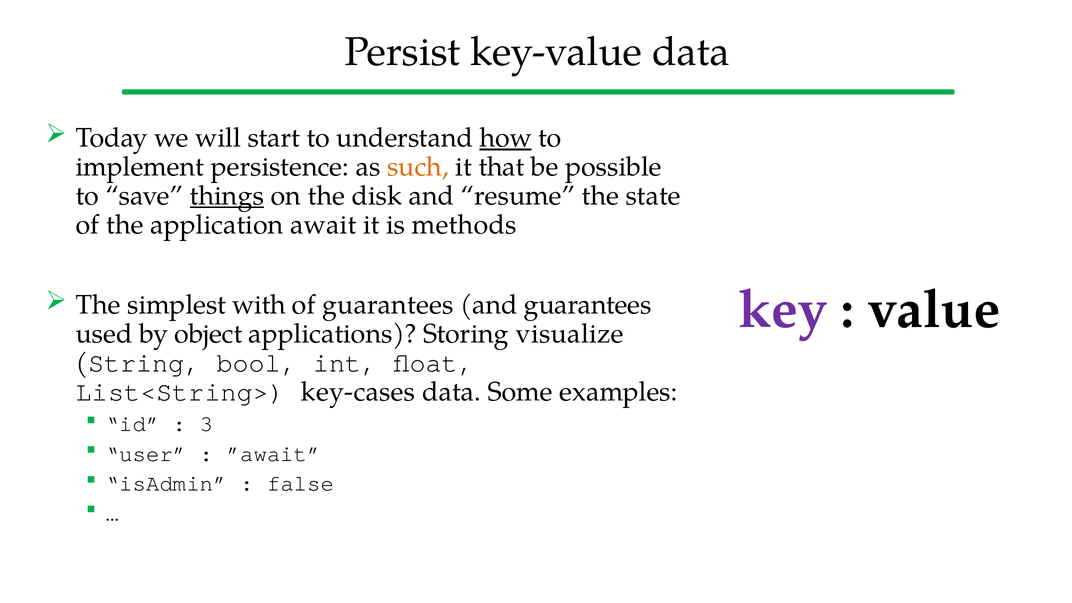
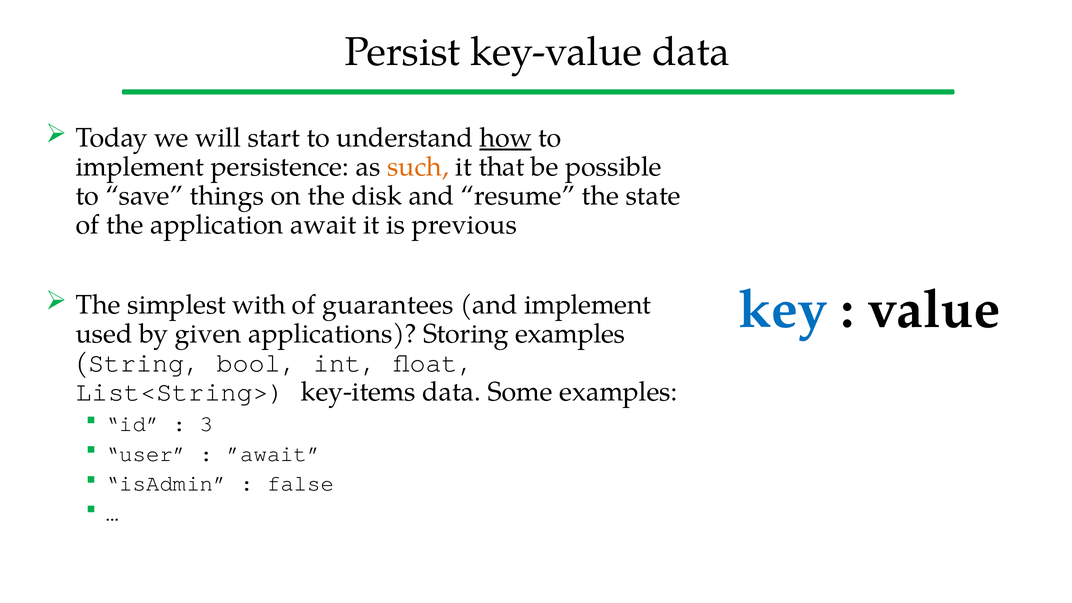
things underline: present -> none
methods: methods -> previous
and guarantees: guarantees -> implement
key colour: purple -> blue
object: object -> given
Storing visualize: visualize -> examples
key-cases: key-cases -> key-items
